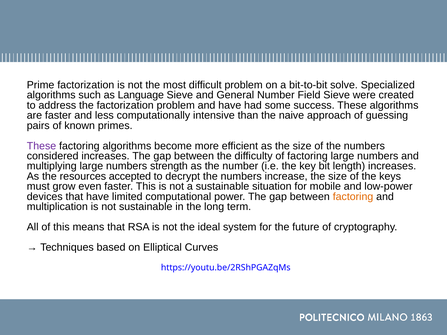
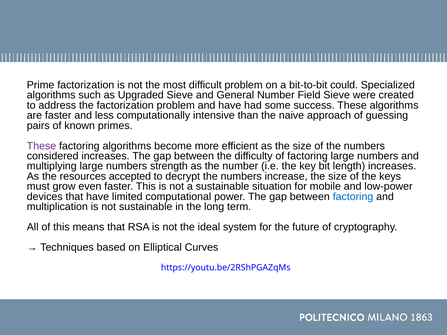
solve: solve -> could
Language: Language -> Upgraded
factoring at (353, 197) colour: orange -> blue
